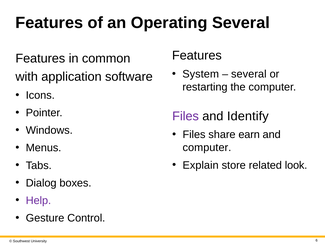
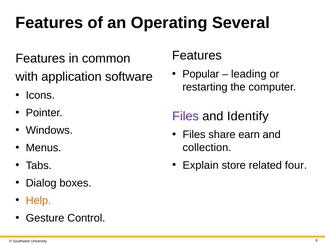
System: System -> Popular
several at (249, 74): several -> leading
computer at (207, 147): computer -> collection
look: look -> four
Help colour: purple -> orange
